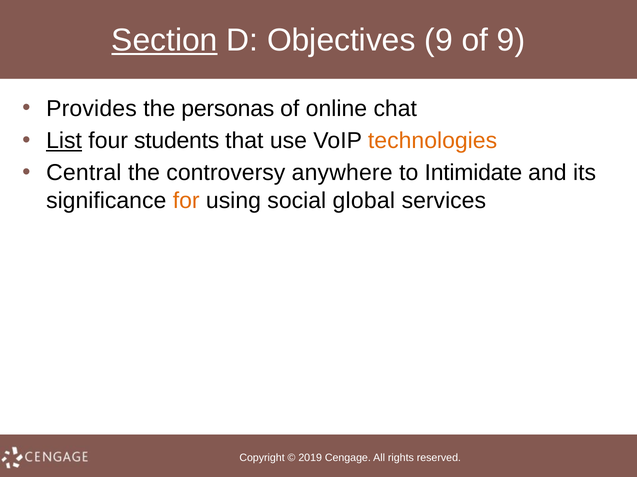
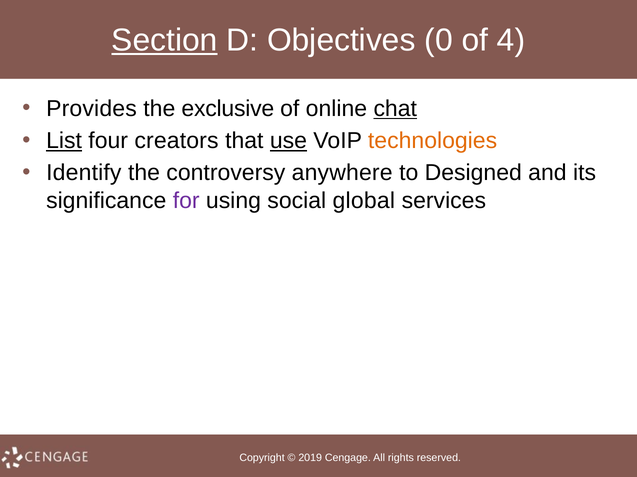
Objectives 9: 9 -> 0
of 9: 9 -> 4
personas: personas -> exclusive
chat underline: none -> present
students: students -> creators
use underline: none -> present
Central: Central -> Identify
Intimidate: Intimidate -> Designed
for colour: orange -> purple
